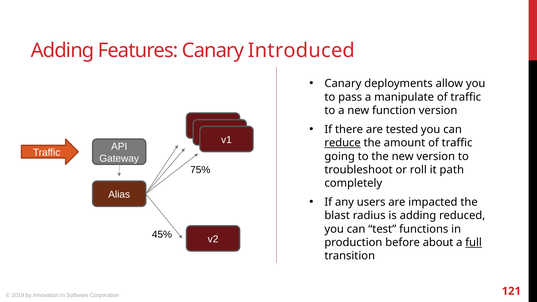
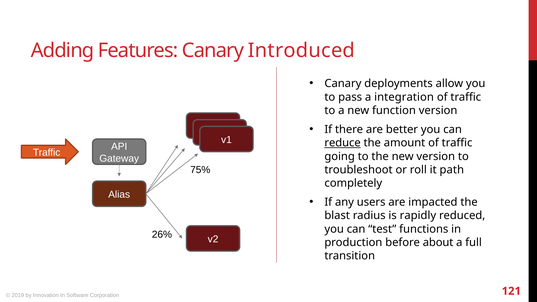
manipulate: manipulate -> integration
tested: tested -> better
is adding: adding -> rapidly
45%: 45% -> 26%
full underline: present -> none
